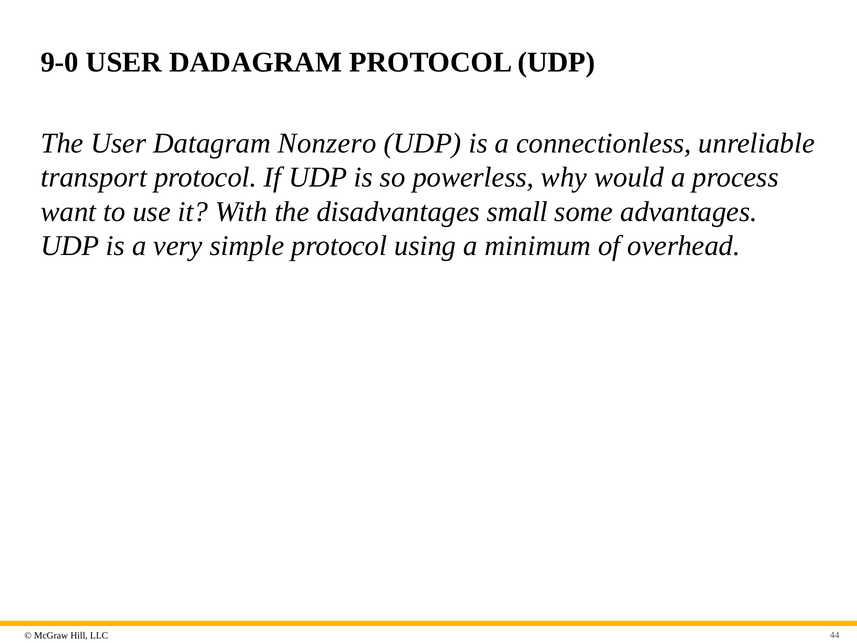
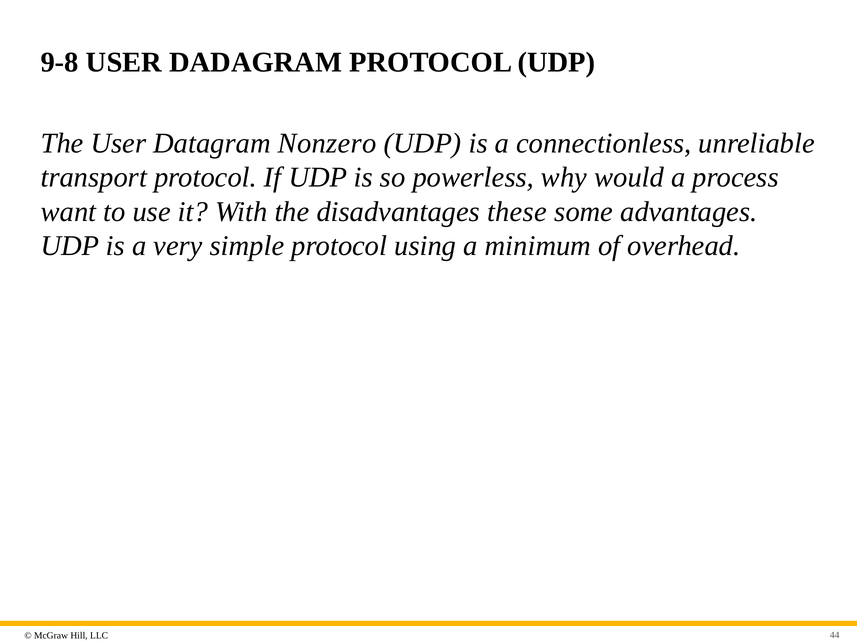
9-0: 9-0 -> 9-8
small: small -> these
